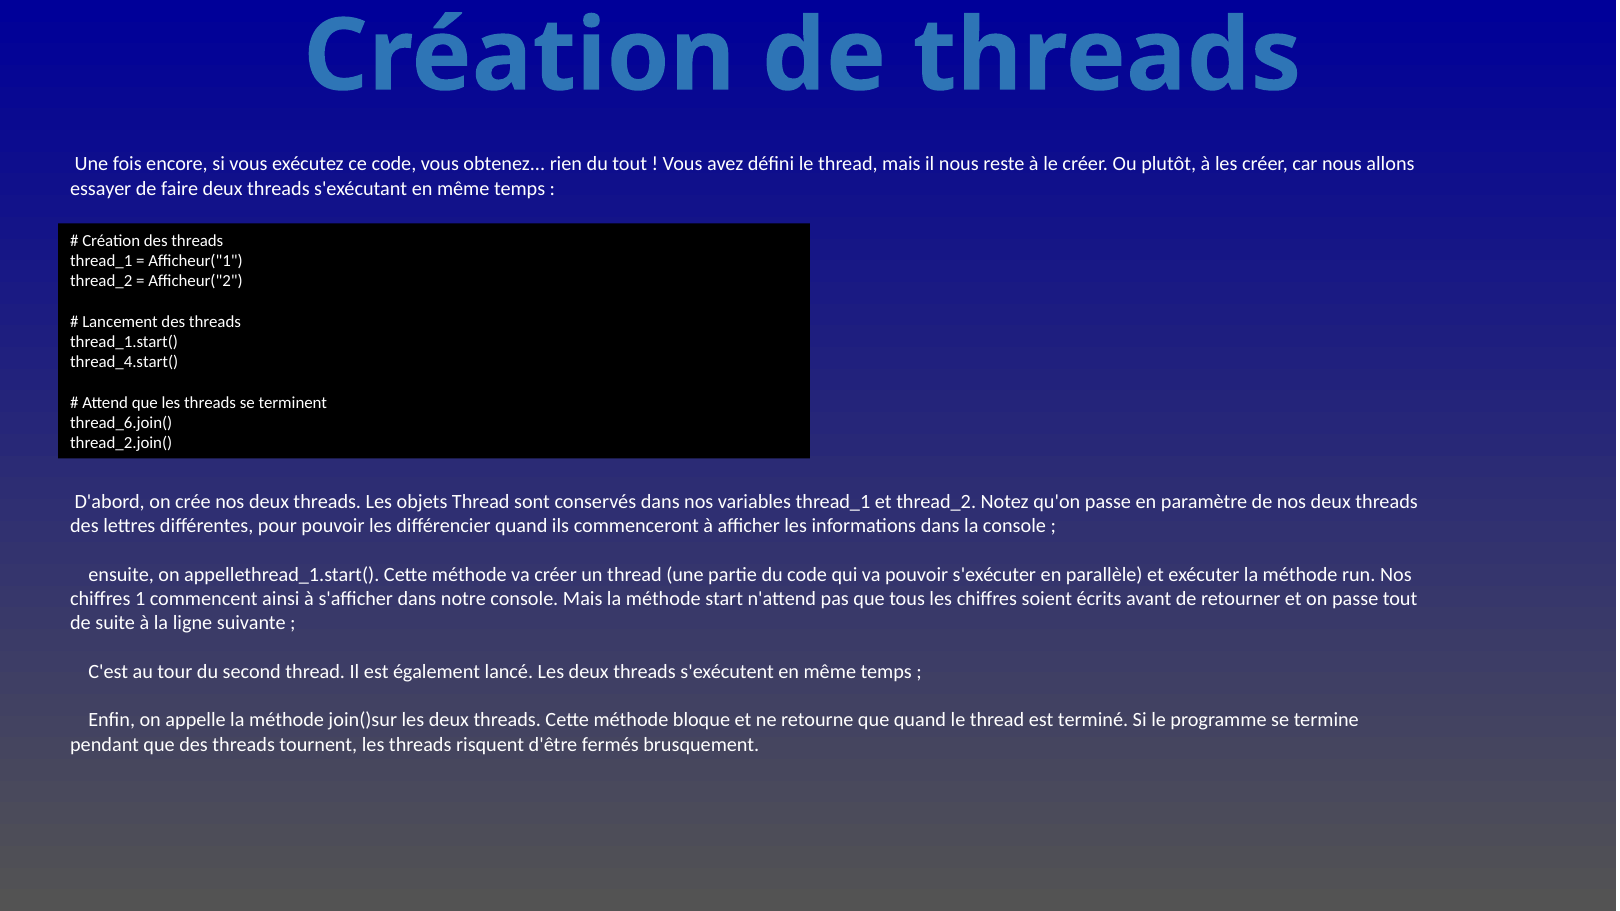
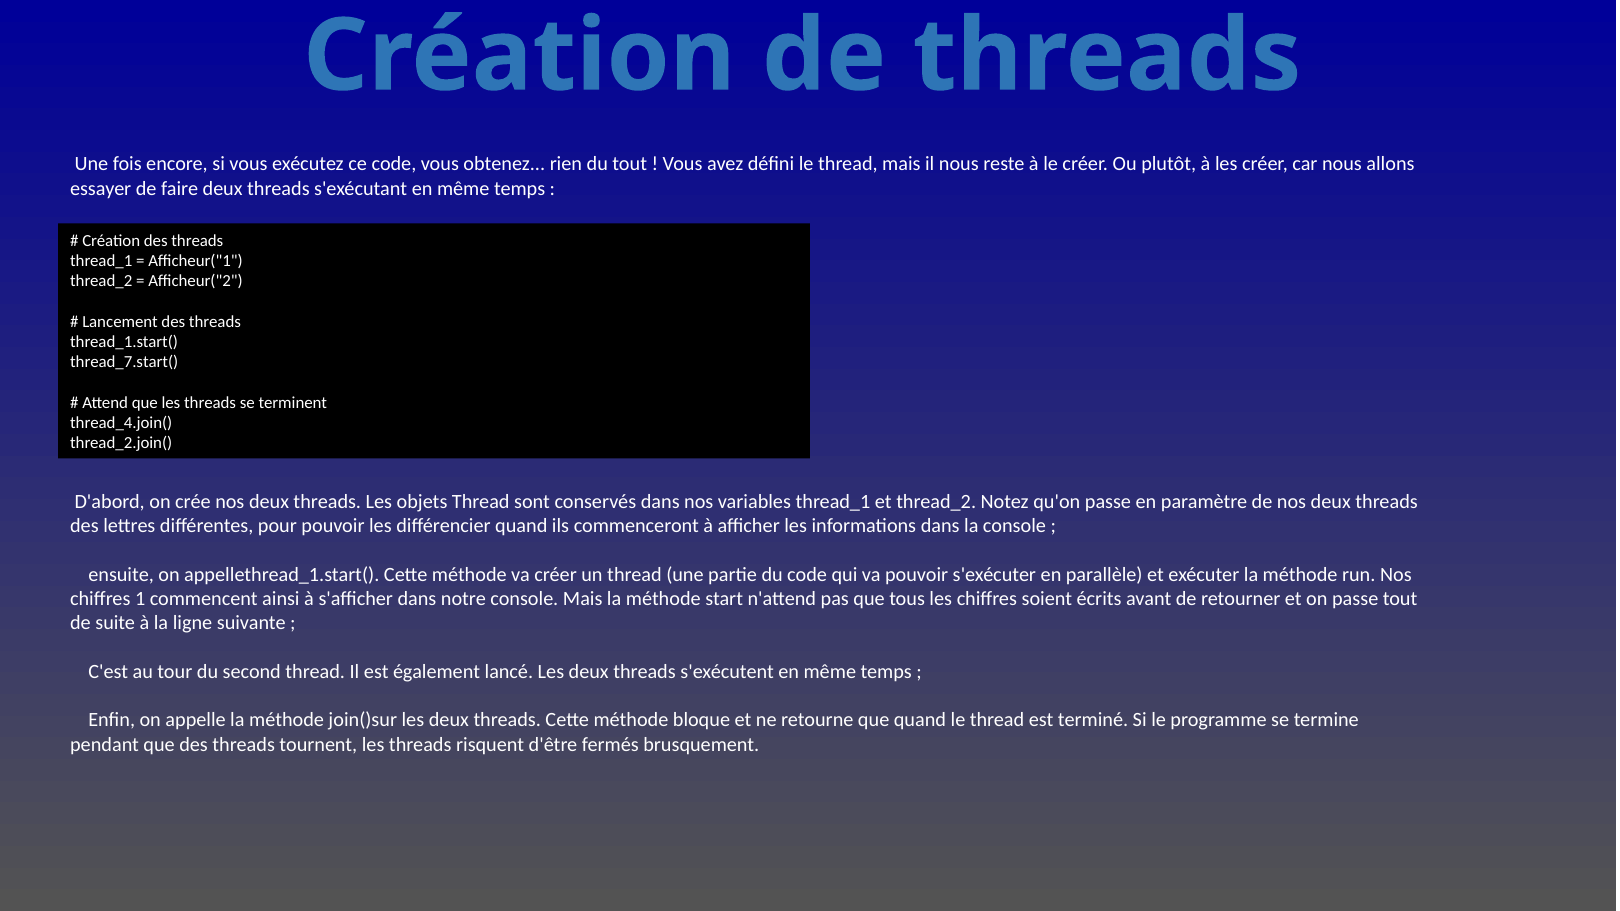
thread_4.start(: thread_4.start( -> thread_7.start(
thread_6.join(: thread_6.join( -> thread_4.join(
